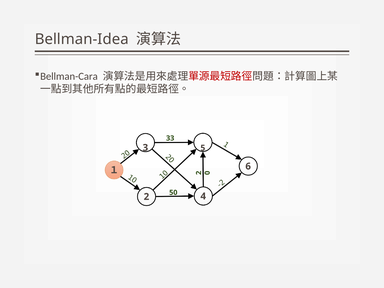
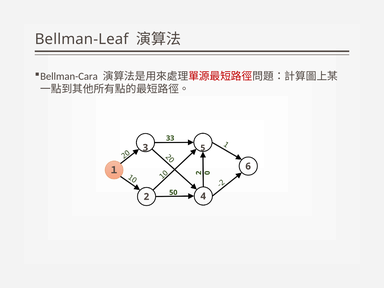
Bellman-Idea: Bellman-Idea -> Bellman-Leaf
